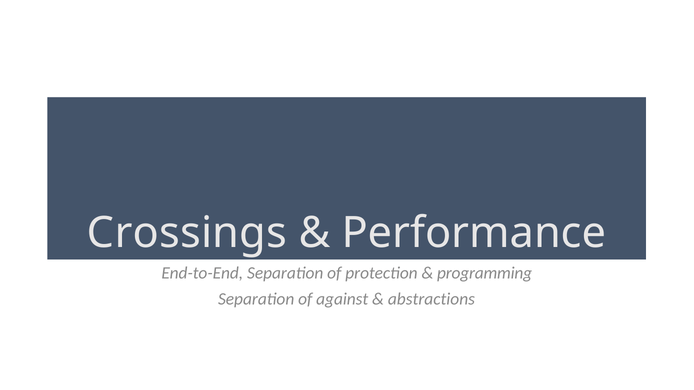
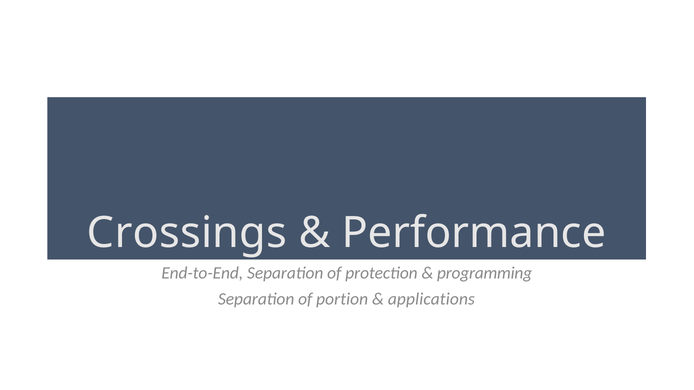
against: against -> portion
abstractions: abstractions -> applications
